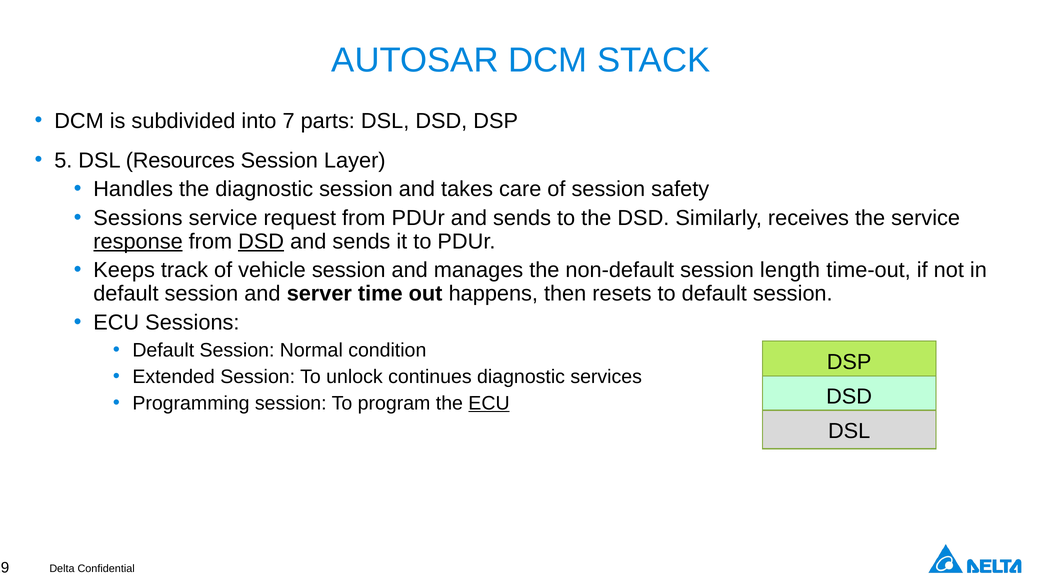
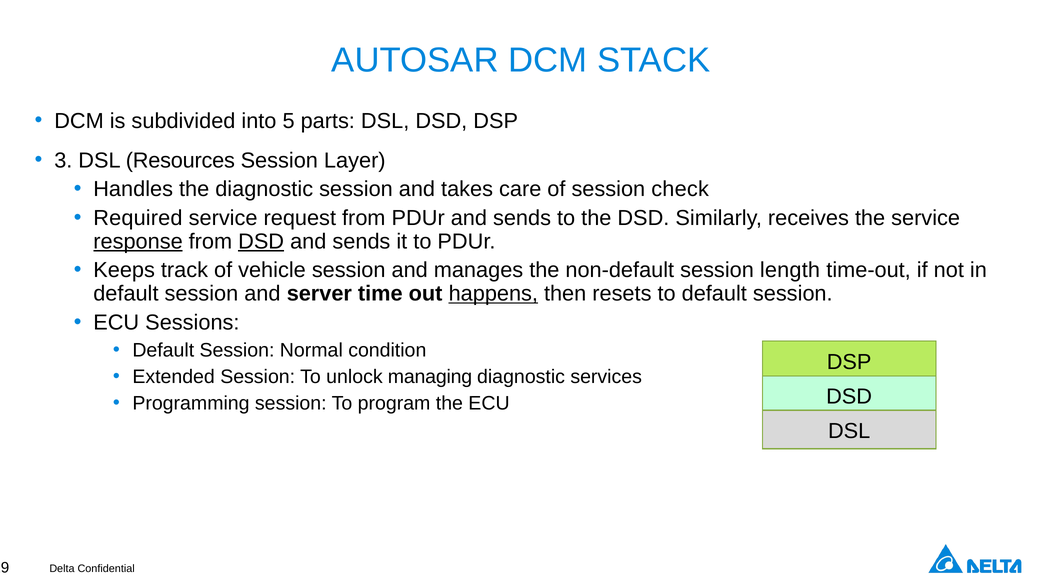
7: 7 -> 5
5: 5 -> 3
safety: safety -> check
Sessions at (138, 218): Sessions -> Required
happens underline: none -> present
continues: continues -> managing
ECU at (489, 403) underline: present -> none
